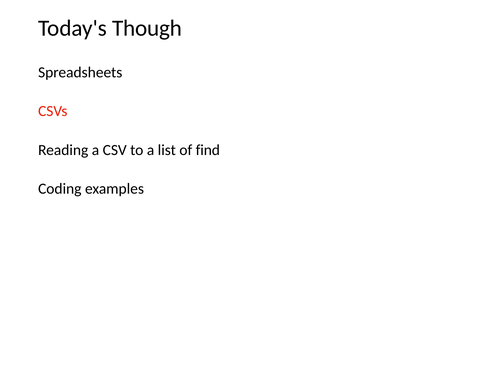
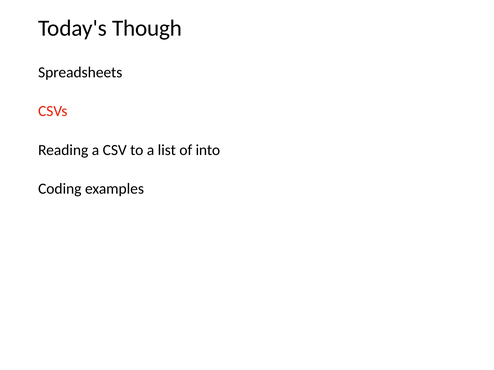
find: find -> into
